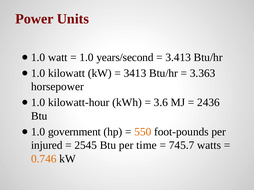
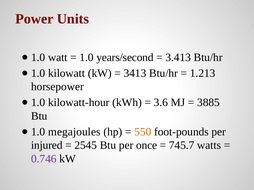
3.363: 3.363 -> 1.213
2436: 2436 -> 3885
government: government -> megajoules
time: time -> once
0.746 colour: orange -> purple
